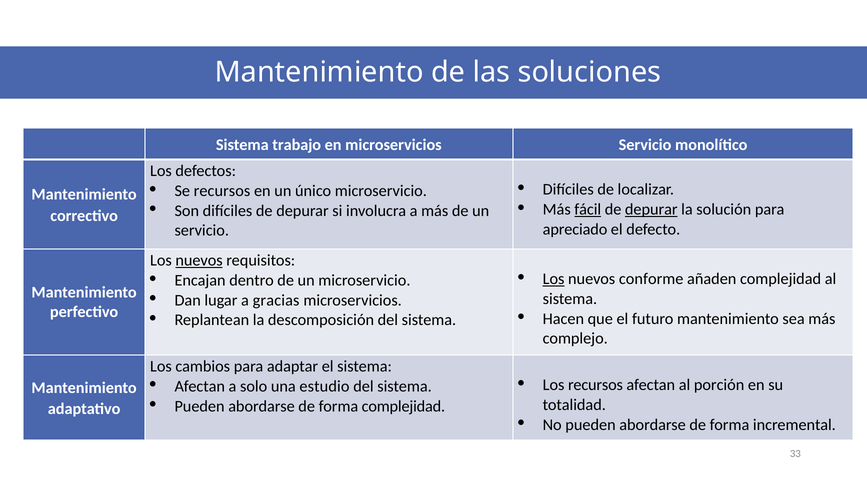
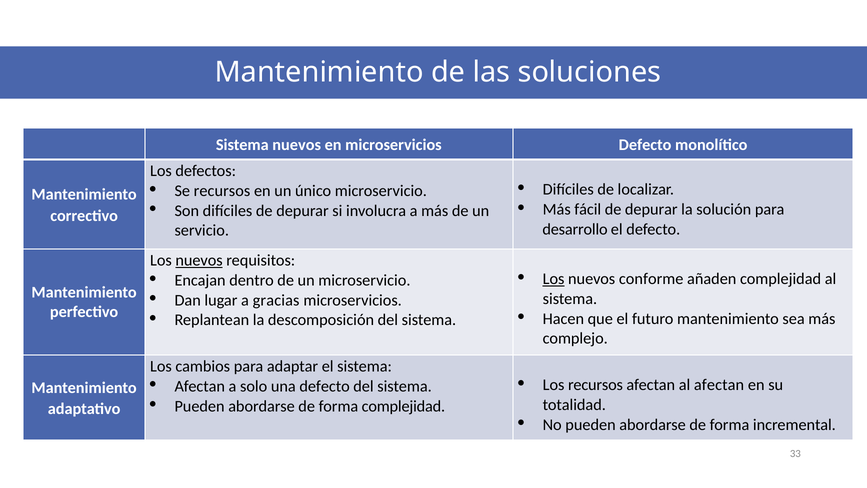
Sistema trabajo: trabajo -> nuevos
microservicios Servicio: Servicio -> Defecto
fácil underline: present -> none
depurar at (651, 209) underline: present -> none
apreciado: apreciado -> desarrollo
al porción: porción -> afectan
una estudio: estudio -> defecto
